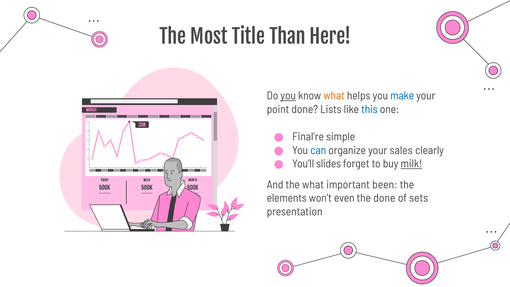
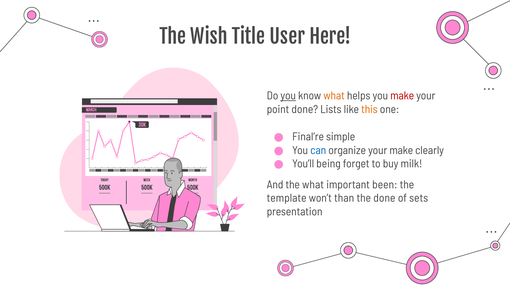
Most: Most -> Wish
Than: Than -> User
make at (402, 96) colour: blue -> red
this colour: blue -> orange
your sales: sales -> make
slides: slides -> being
milk underline: present -> none
elements: elements -> template
even: even -> than
